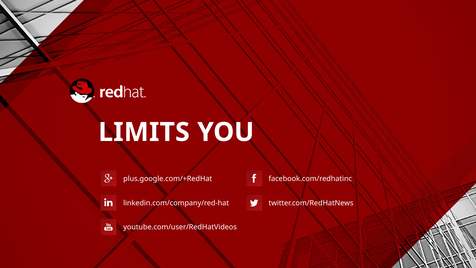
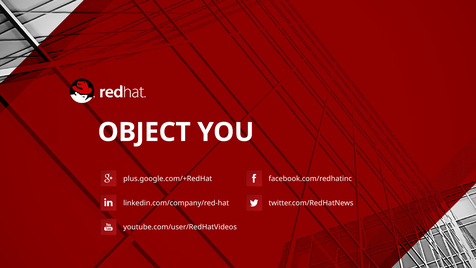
LIMITS: LIMITS -> OBJECT
